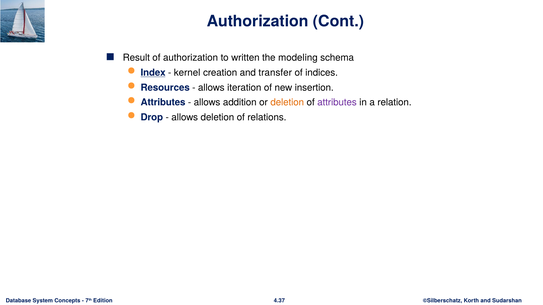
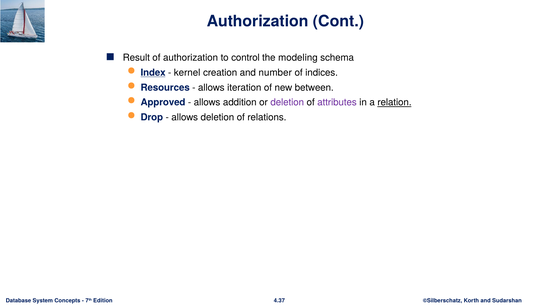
written: written -> control
transfer: transfer -> number
insertion: insertion -> between
Attributes at (163, 103): Attributes -> Approved
deletion at (287, 103) colour: orange -> purple
relation underline: none -> present
